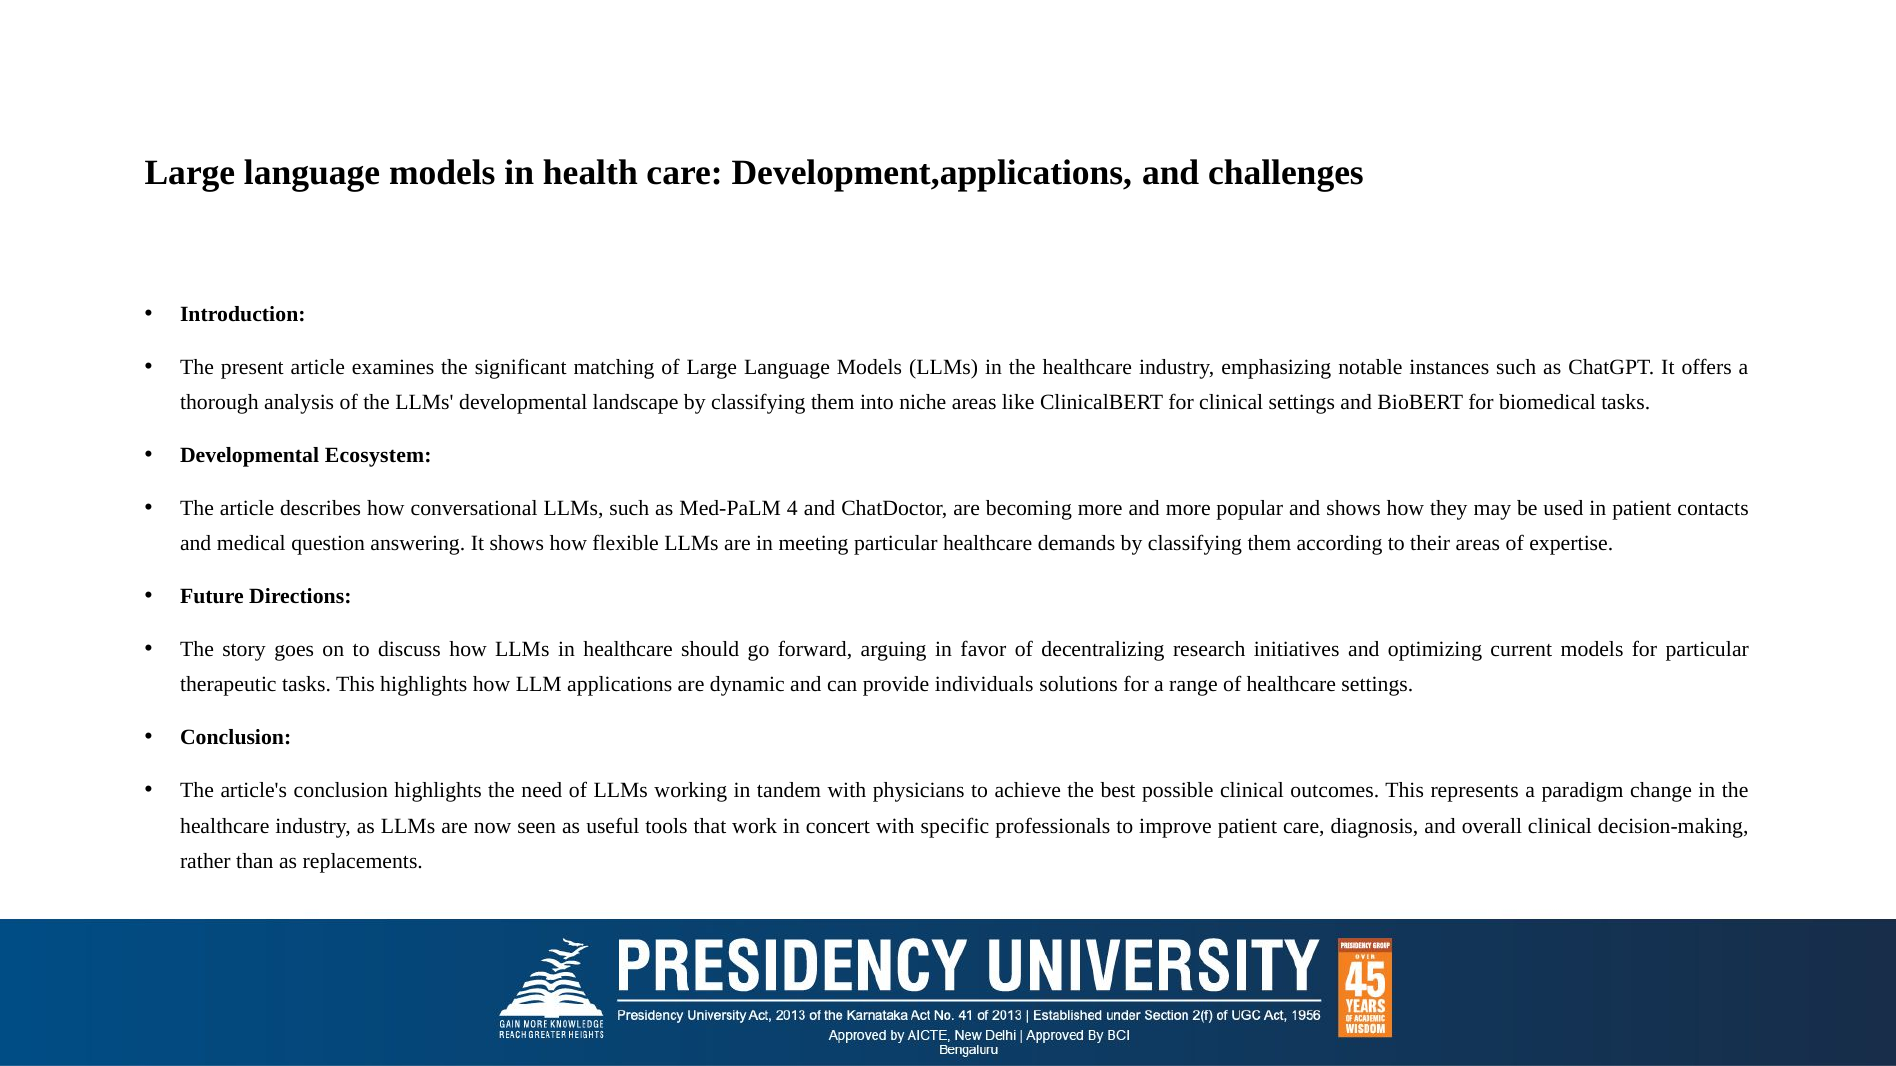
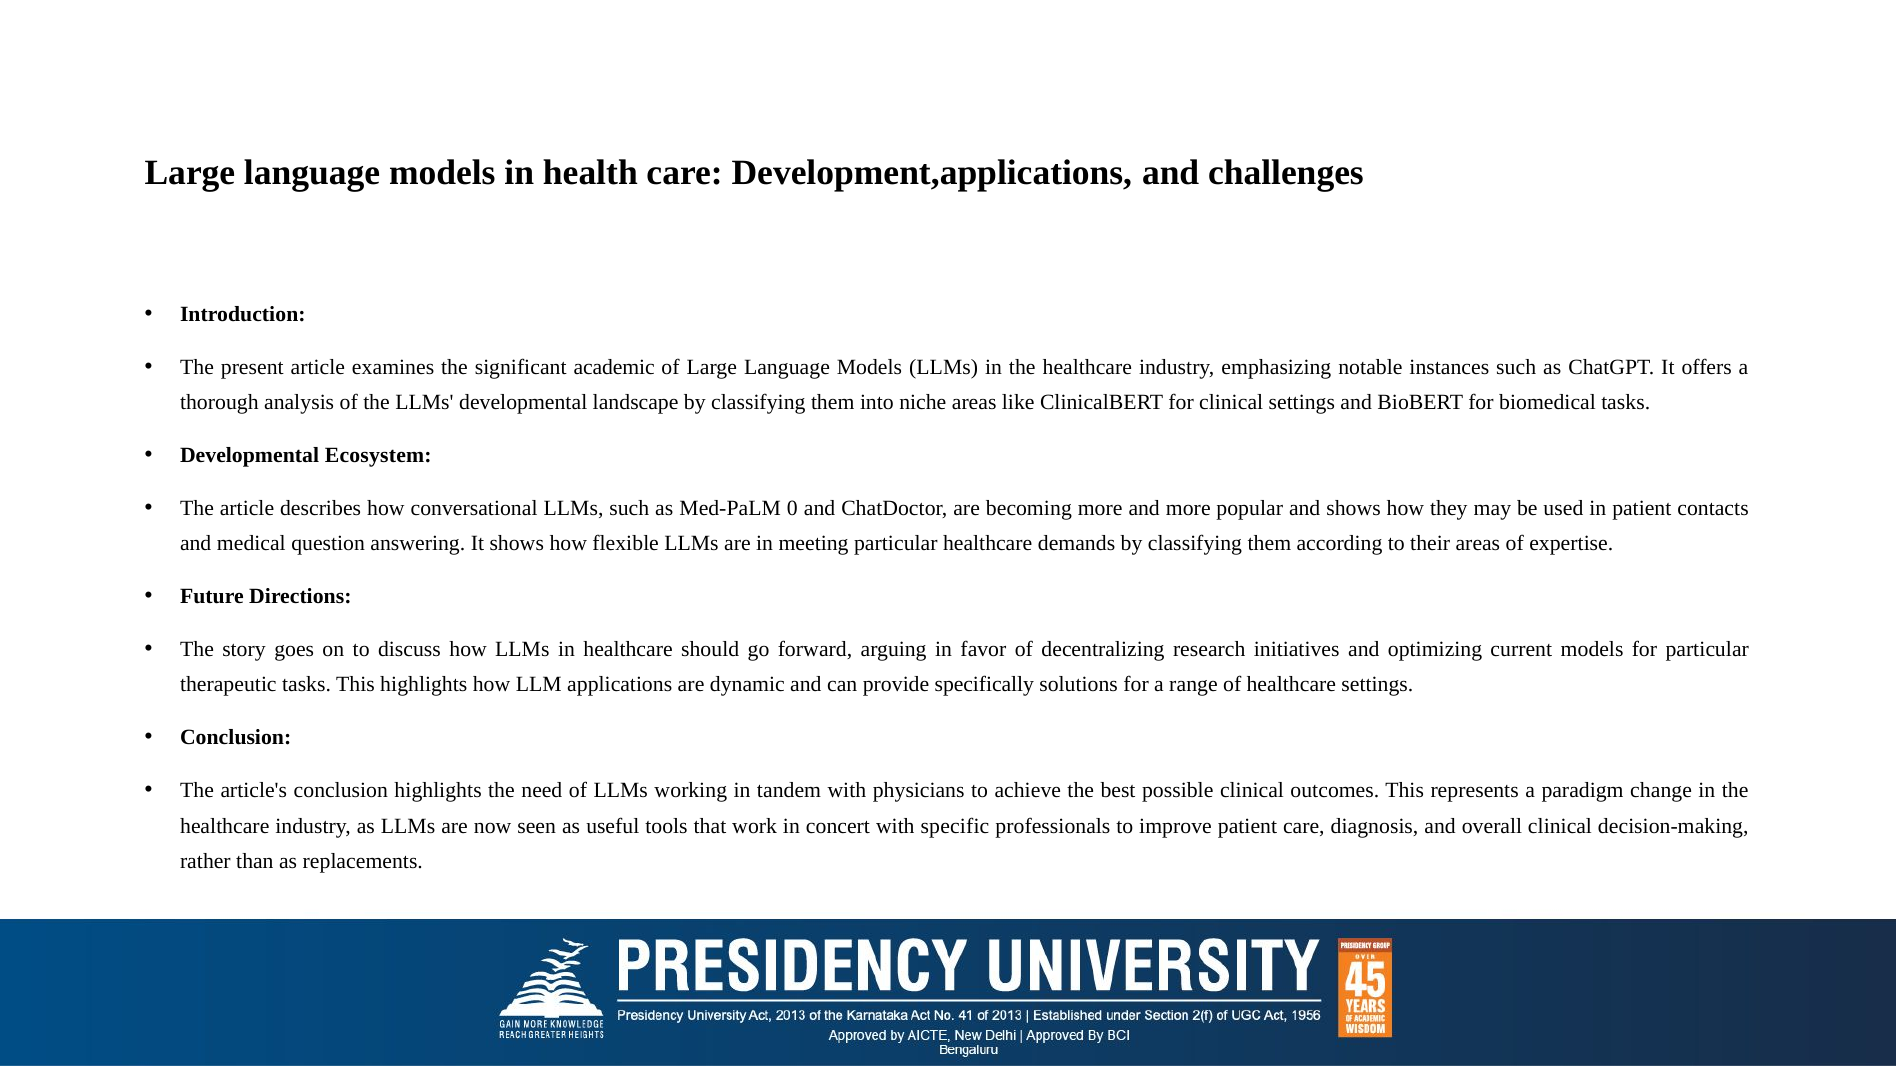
matching: matching -> academic
4: 4 -> 0
individuals: individuals -> specifically
